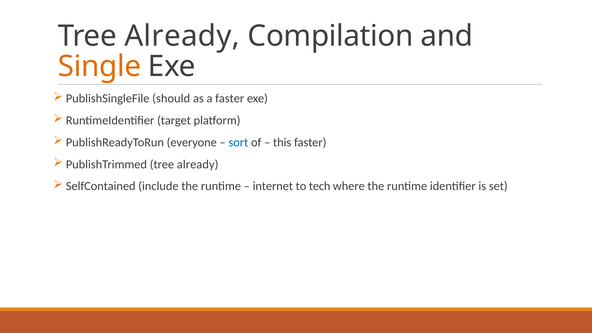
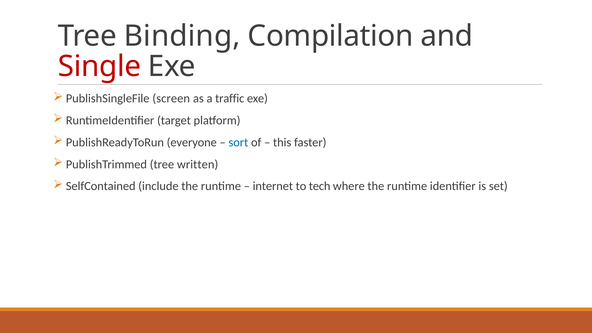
Already at (182, 36): Already -> Binding
Single colour: orange -> red
should: should -> screen
a faster: faster -> traffic
PublishTrimmed tree already: already -> written
